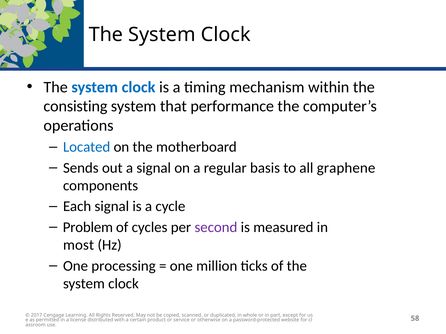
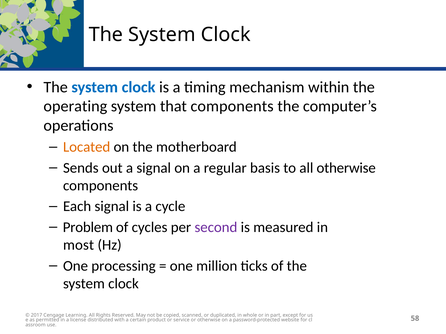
consisting: consisting -> operating
that performance: performance -> components
Located colour: blue -> orange
all graphene: graphene -> otherwise
